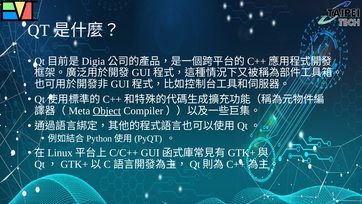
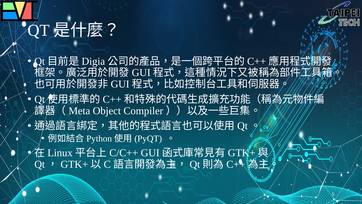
Object underline: present -> none
